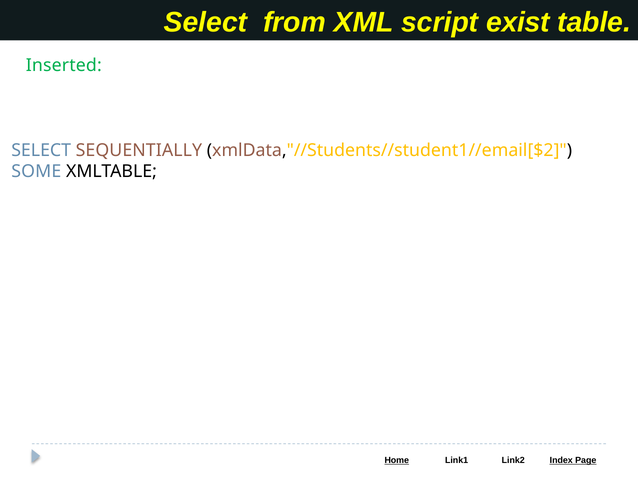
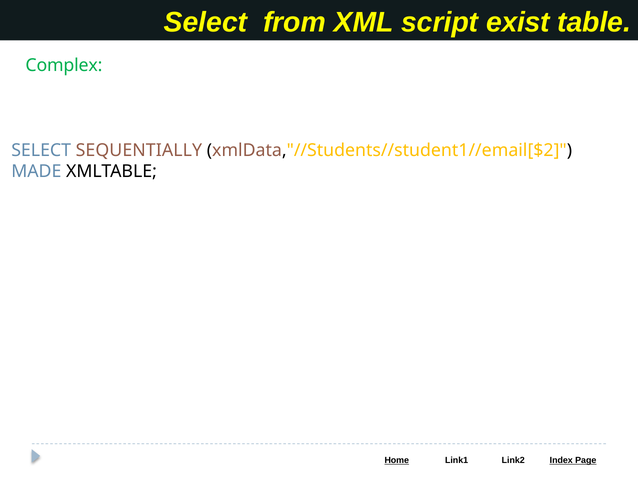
Inserted: Inserted -> Complex
SOME: SOME -> MADE
